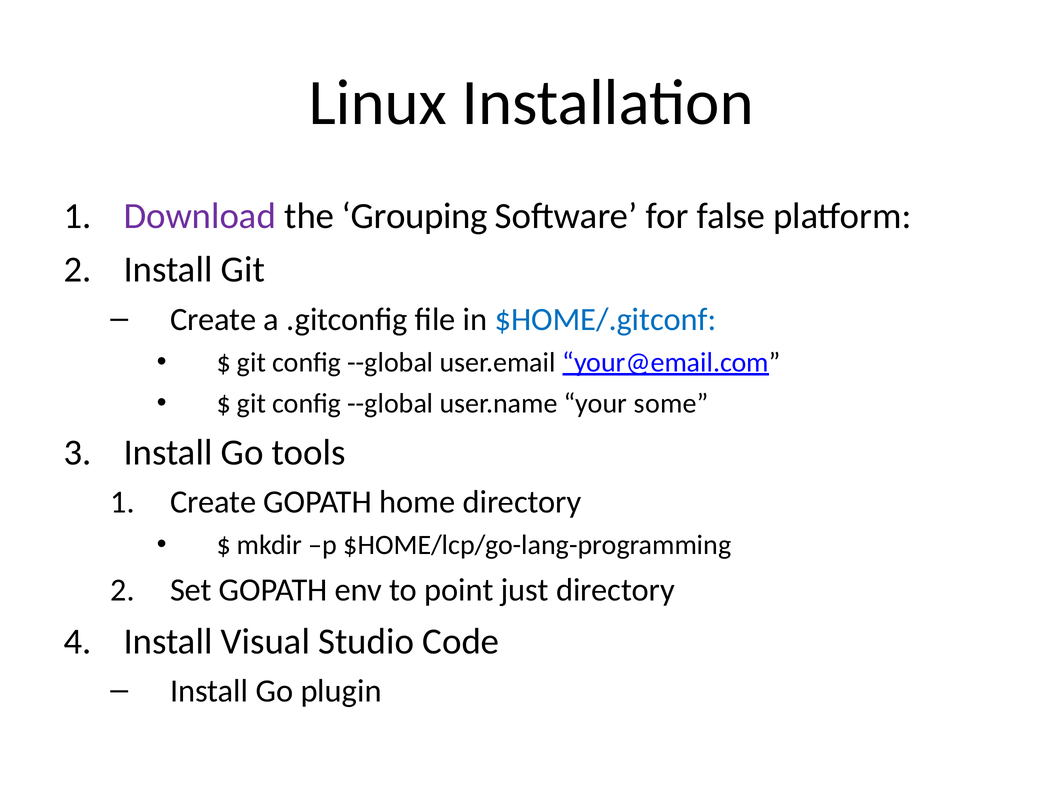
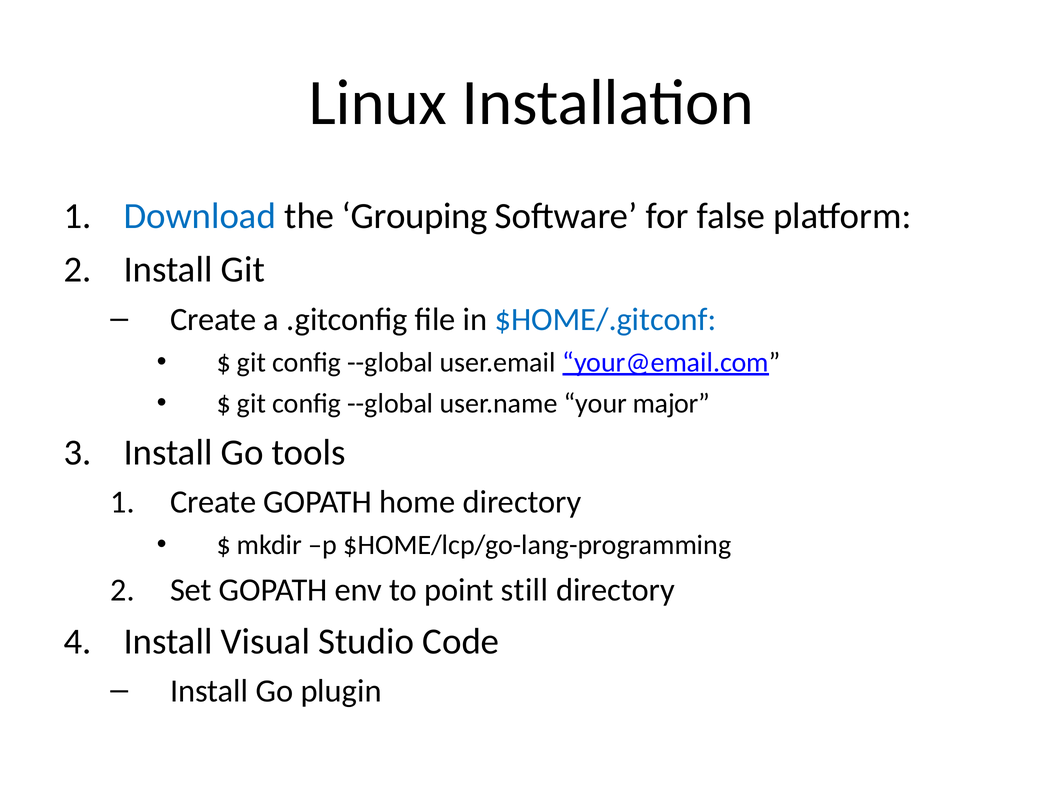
Download colour: purple -> blue
some: some -> major
just: just -> still
